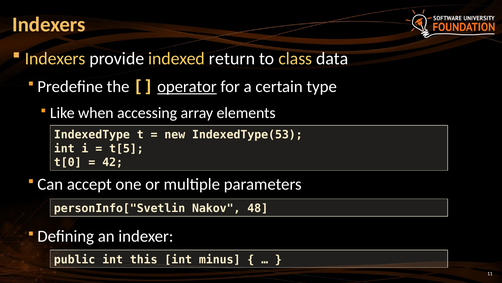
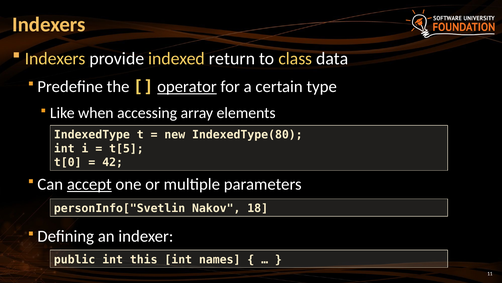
IndexedType(53: IndexedType(53 -> IndexedType(80
accept underline: none -> present
48: 48 -> 18
minus: minus -> names
